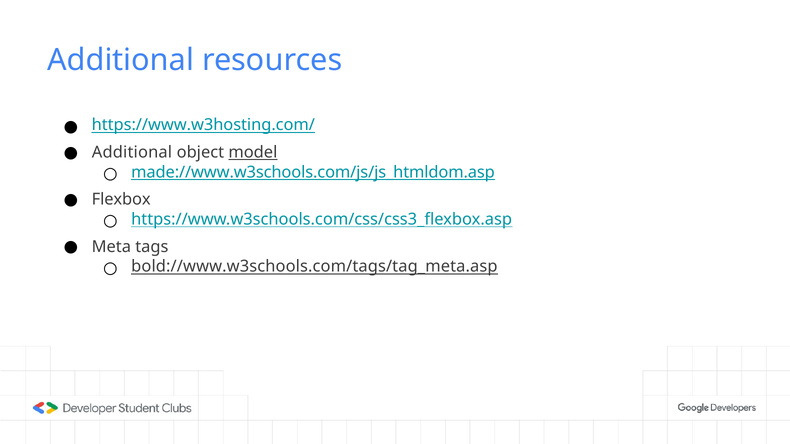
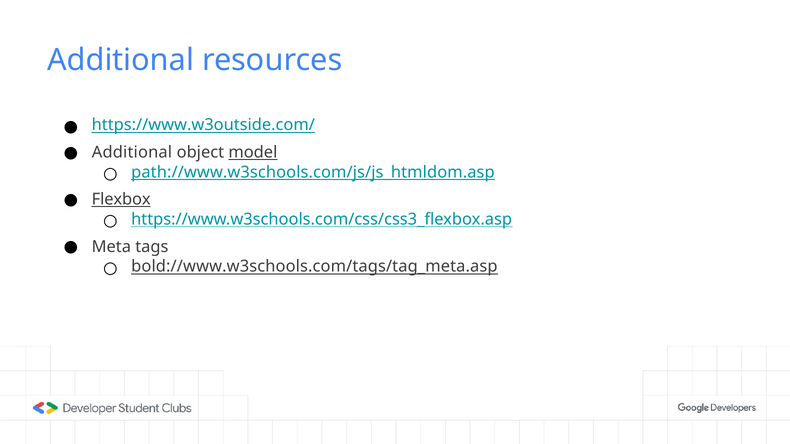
https://www.w3hosting.com/: https://www.w3hosting.com/ -> https://www.w3outside.com/
made://www.w3schools.com/js/js_htmldom.asp: made://www.w3schools.com/js/js_htmldom.asp -> path://www.w3schools.com/js/js_htmldom.asp
Flexbox underline: none -> present
